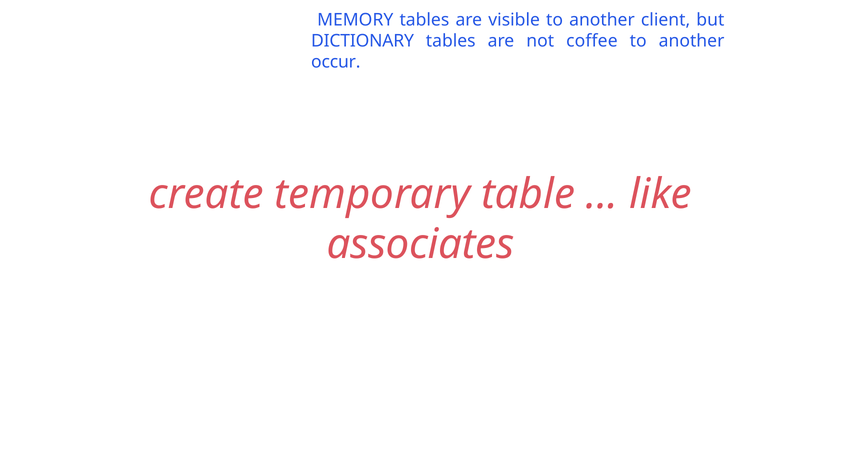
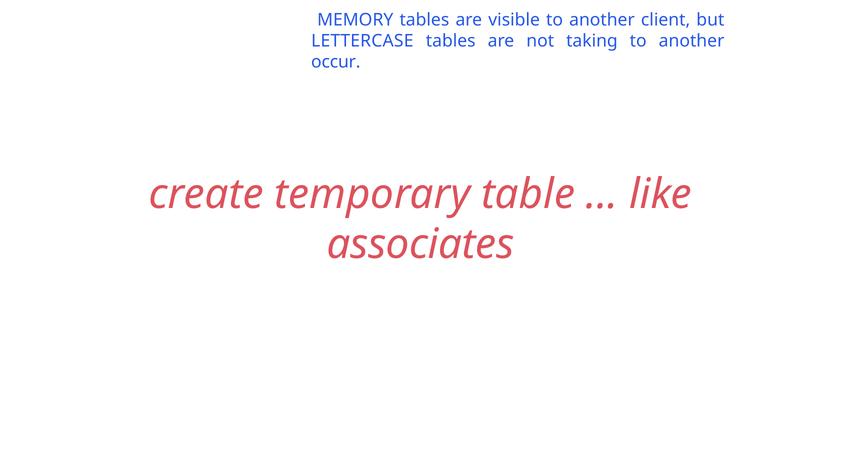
DICTIONARY: DICTIONARY -> LETTERCASE
coffee: coffee -> taking
